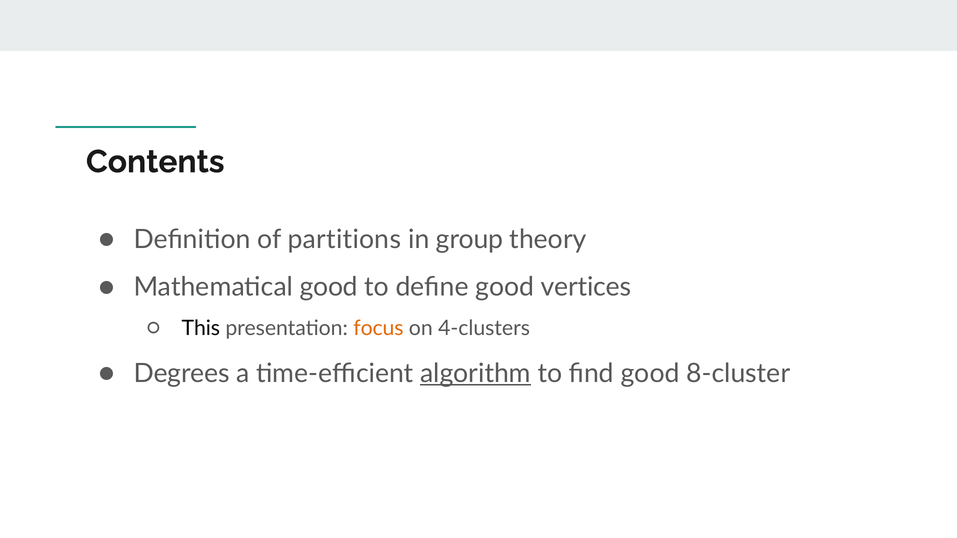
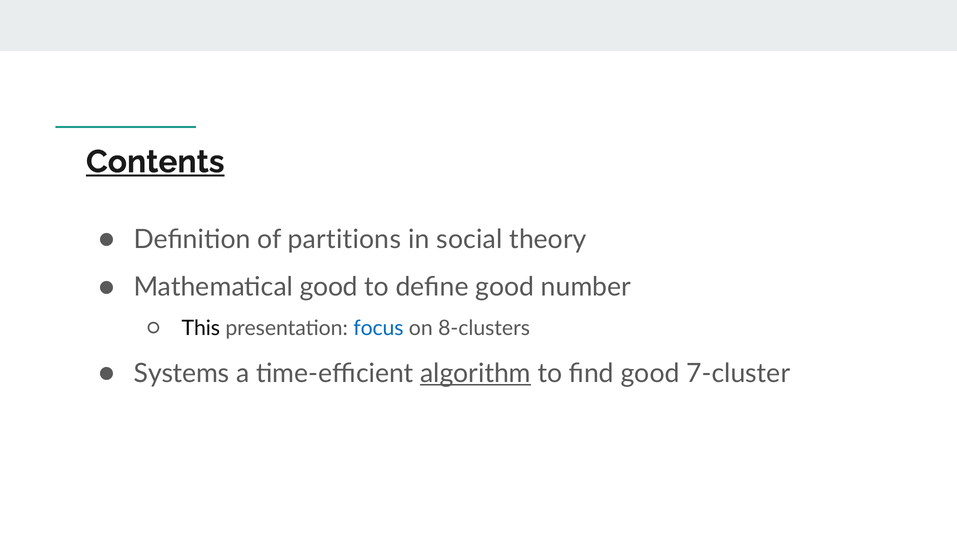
Contents underline: none -> present
group: group -> social
vertices: vertices -> number
focus colour: orange -> blue
4-clusters: 4-clusters -> 8-clusters
Degrees: Degrees -> Systems
8-cluster: 8-cluster -> 7-cluster
